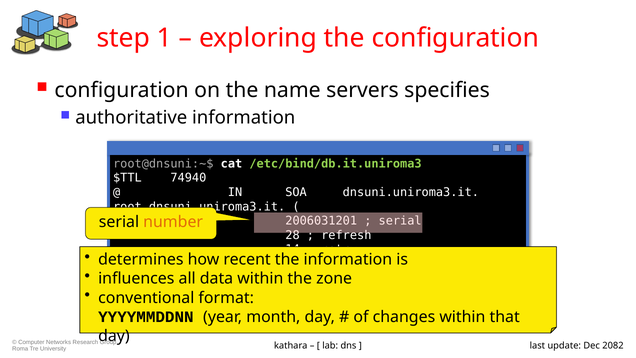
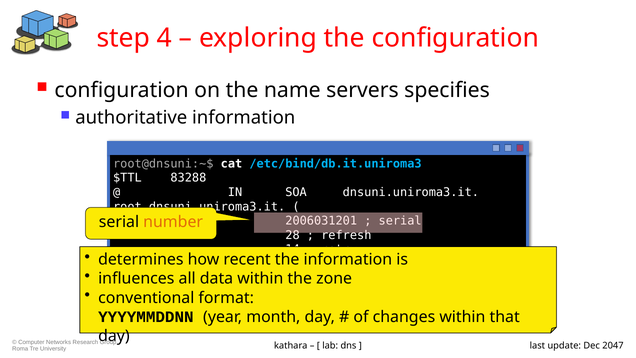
1: 1 -> 4
/etc/bind/db.it.uniroma3 colour: light green -> light blue
74940: 74940 -> 83288
2082: 2082 -> 2047
